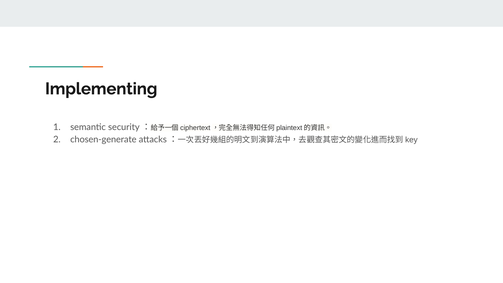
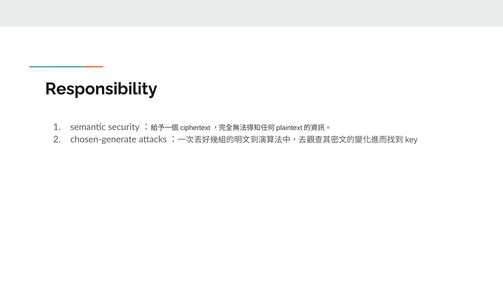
Implementing: Implementing -> Responsibility
